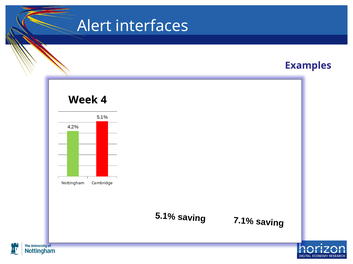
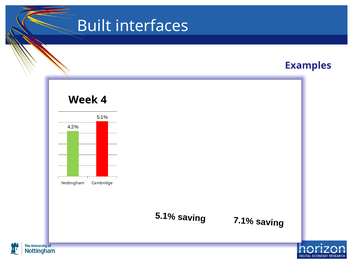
Alert: Alert -> Built
